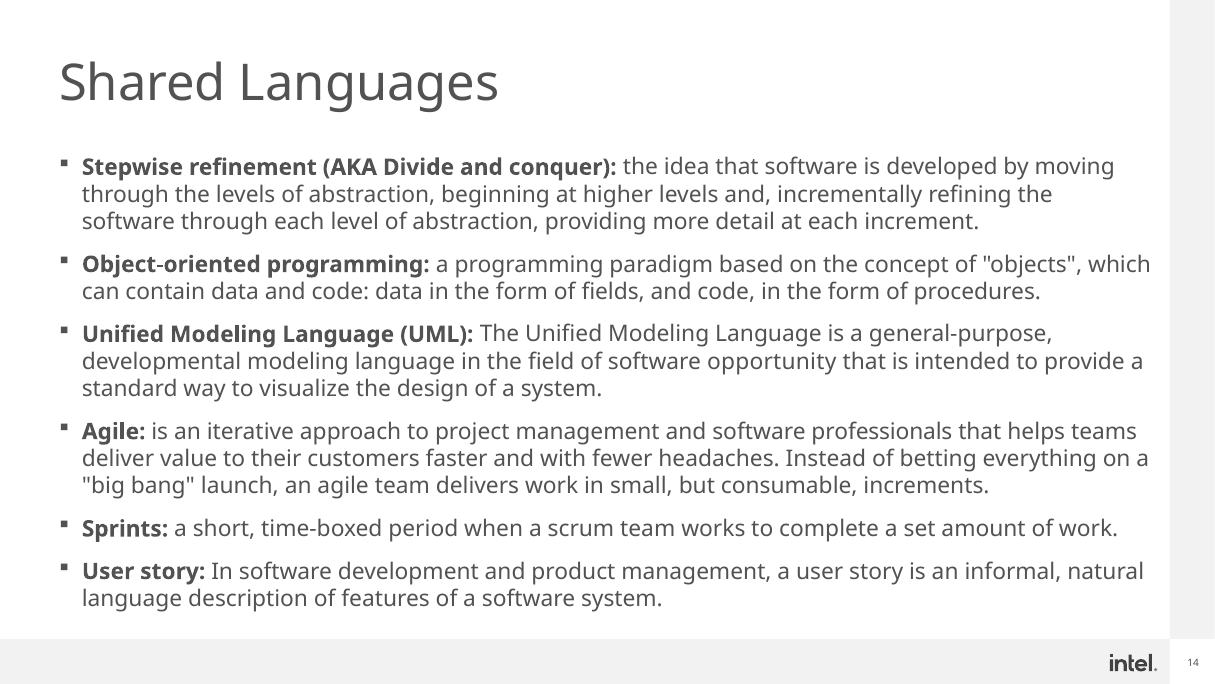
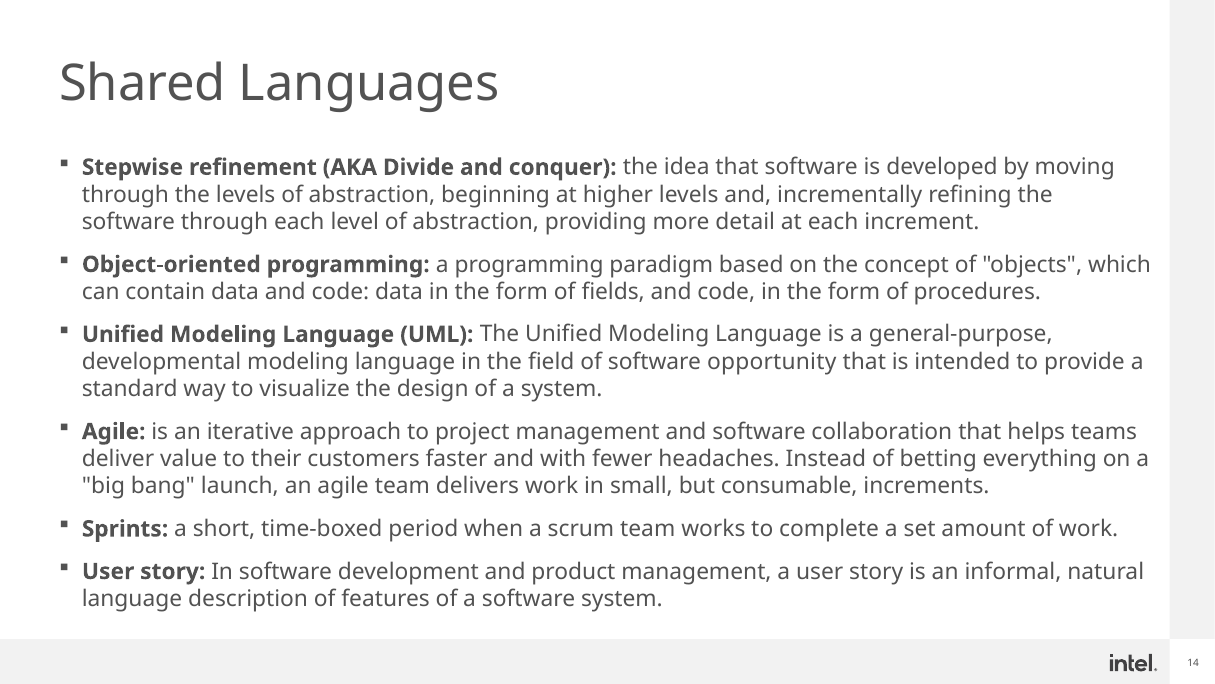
professionals: professionals -> collaboration
